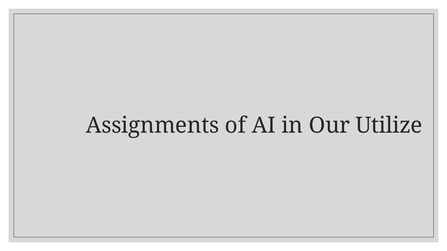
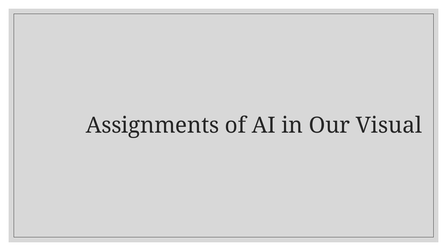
Utilize: Utilize -> Visual
